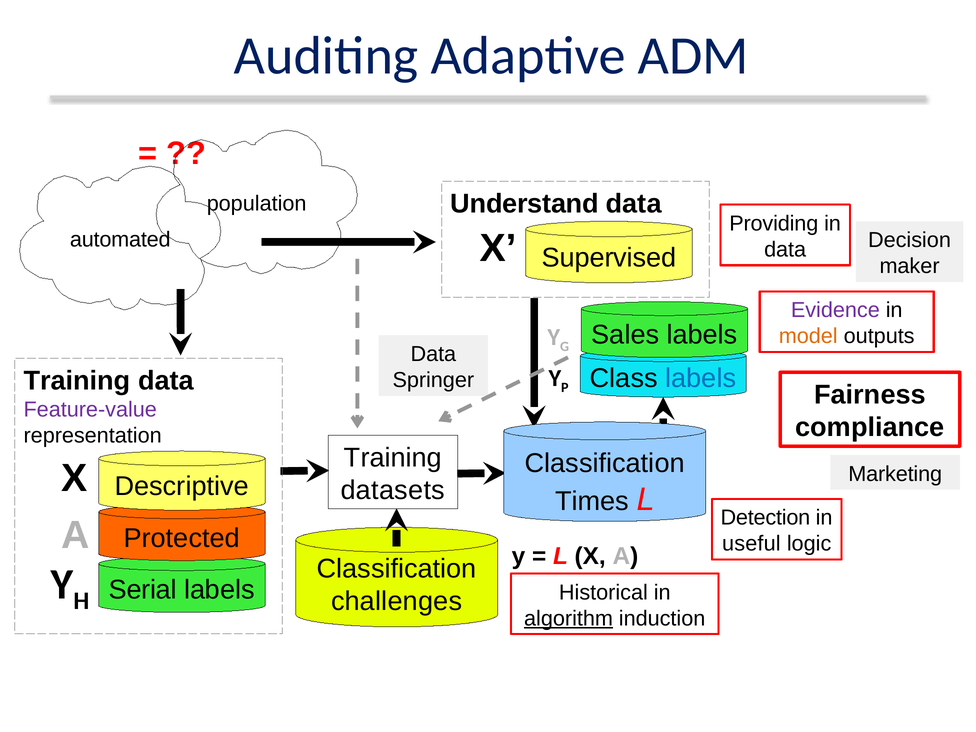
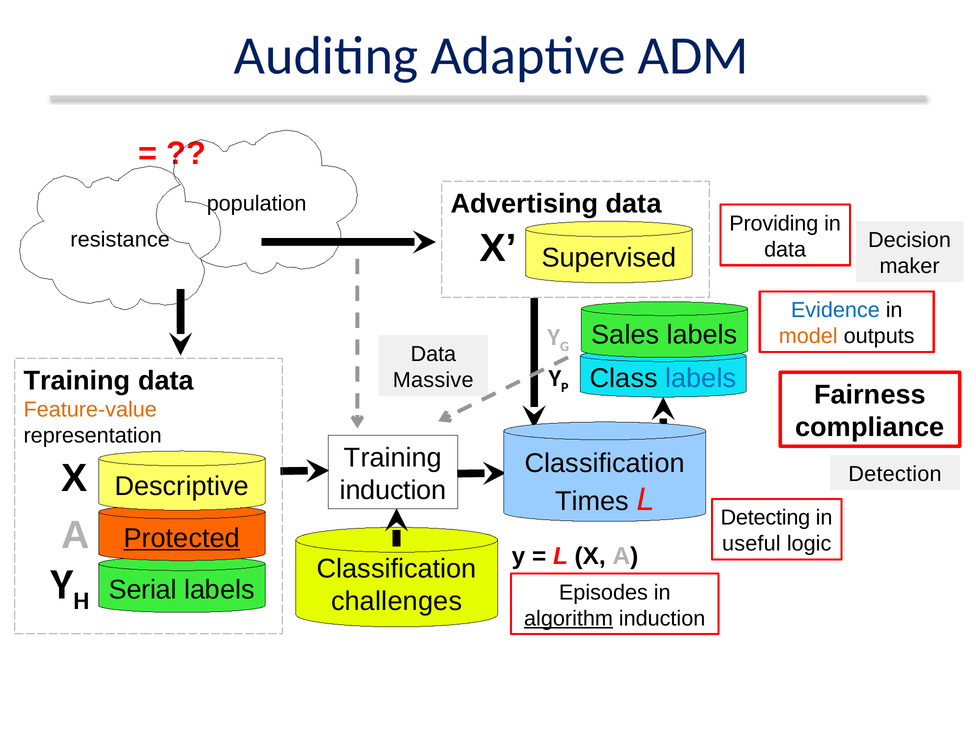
Understand: Understand -> Advertising
automated: automated -> resistance
Evidence colour: purple -> blue
Springer: Springer -> Massive
Feature-value colour: purple -> orange
Marketing: Marketing -> Detection
datasets at (393, 490): datasets -> induction
Detection: Detection -> Detecting
Protected underline: none -> present
Historical: Historical -> Episodes
